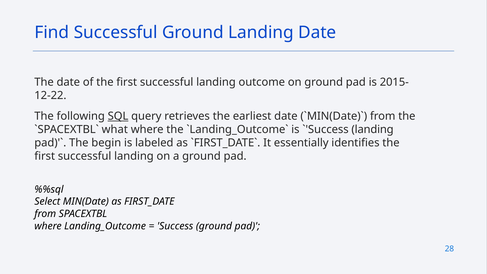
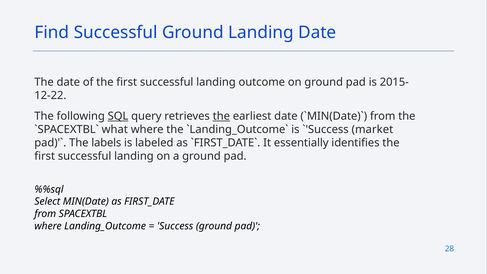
the at (221, 116) underline: none -> present
landing at (373, 129): landing -> market
begin: begin -> labels
